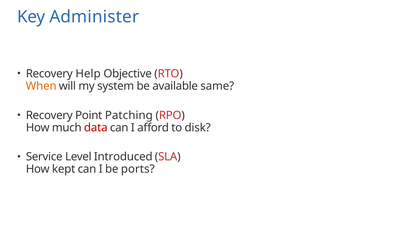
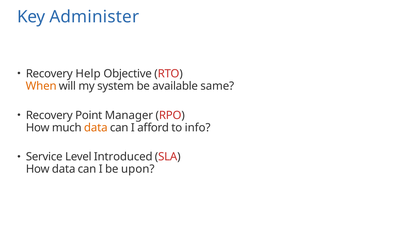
Patching: Patching -> Manager
data at (96, 128) colour: red -> orange
disk: disk -> info
How kept: kept -> data
ports: ports -> upon
